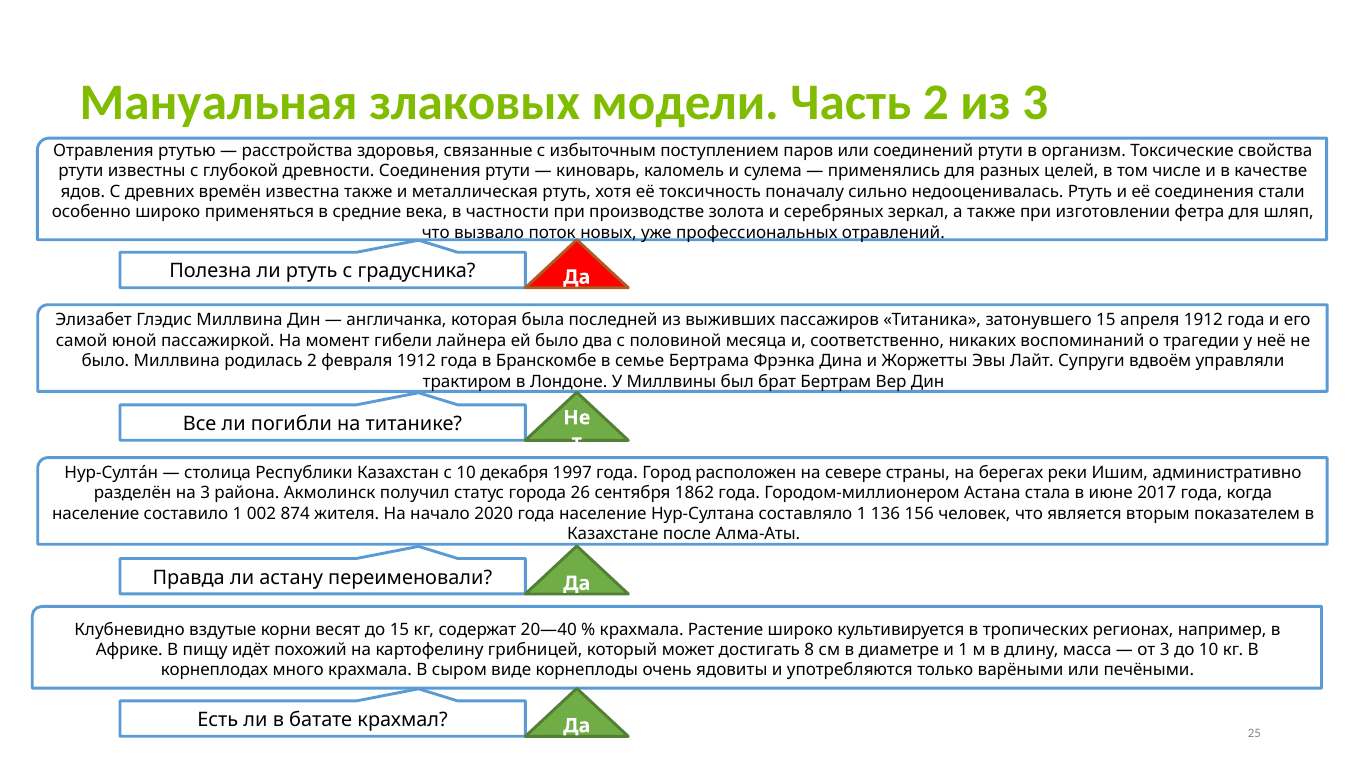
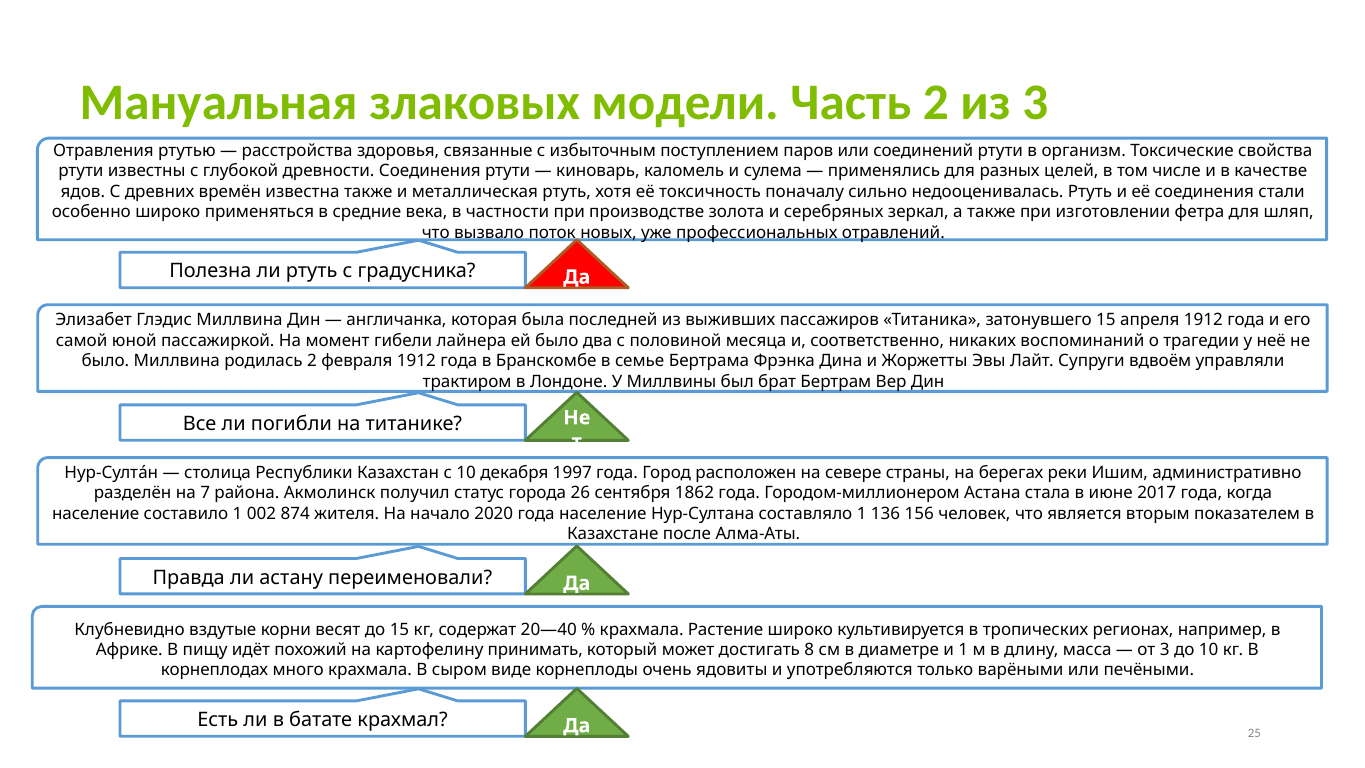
на 3: 3 -> 7
грибницей: грибницей -> принимать
